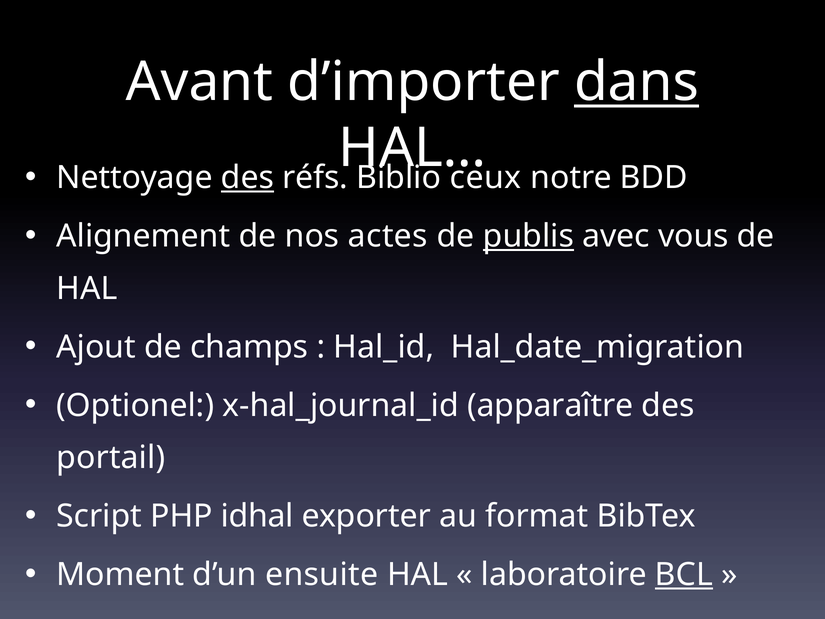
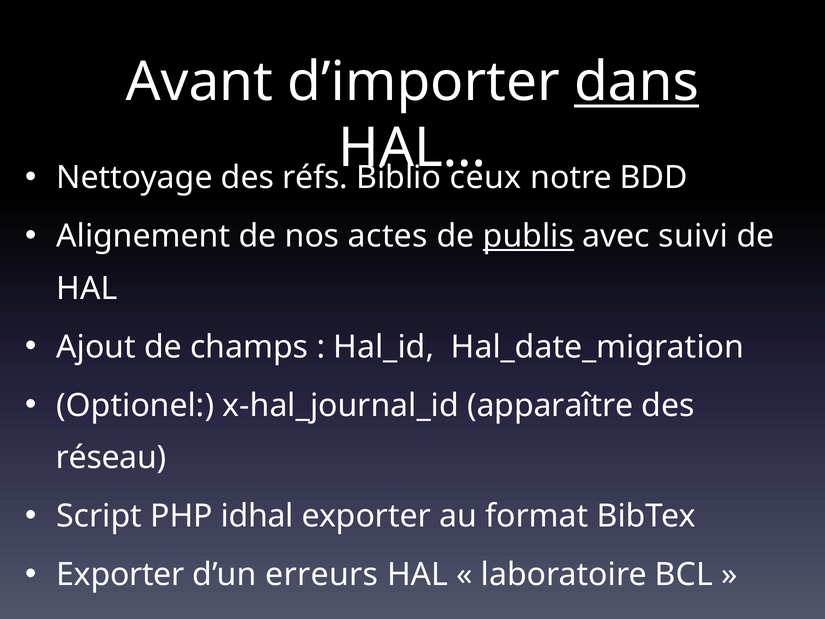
des at (248, 178) underline: present -> none
vous: vous -> suivi
portail: portail -> réseau
Moment at (120, 575): Moment -> Exporter
ensuite: ensuite -> erreurs
BCL underline: present -> none
